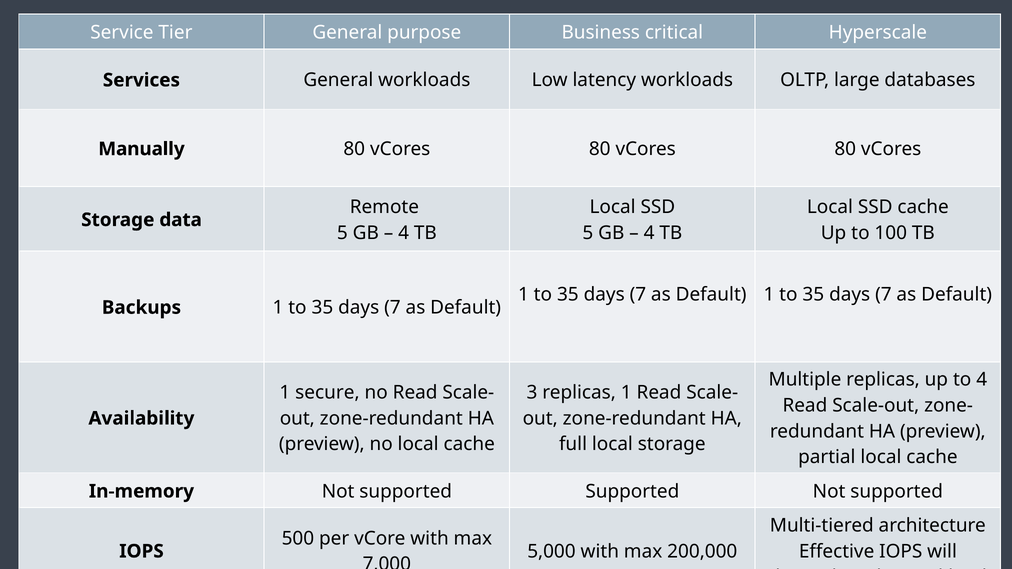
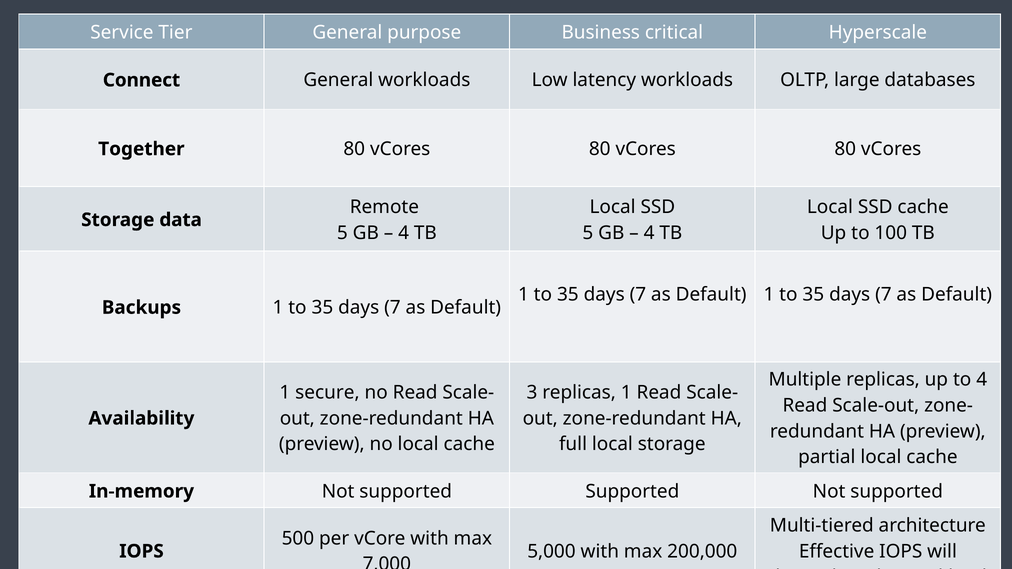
Services: Services -> Connect
Manually: Manually -> Together
